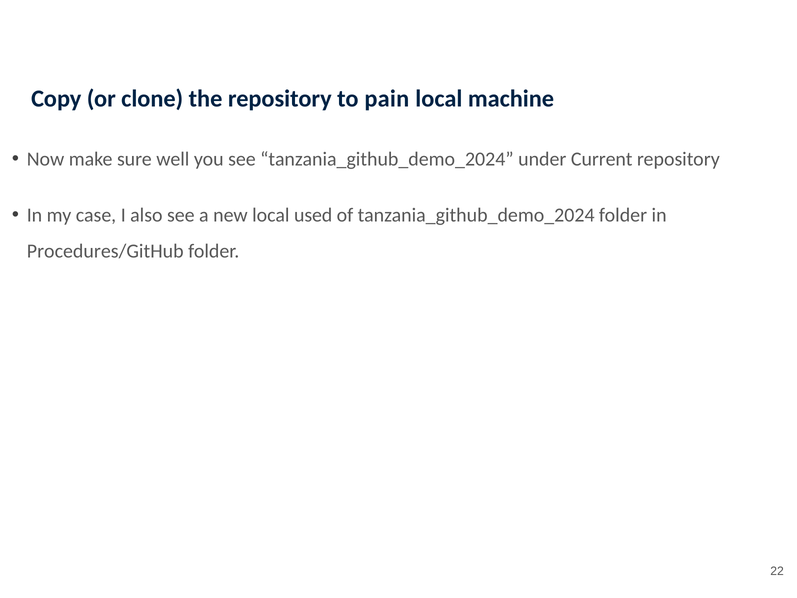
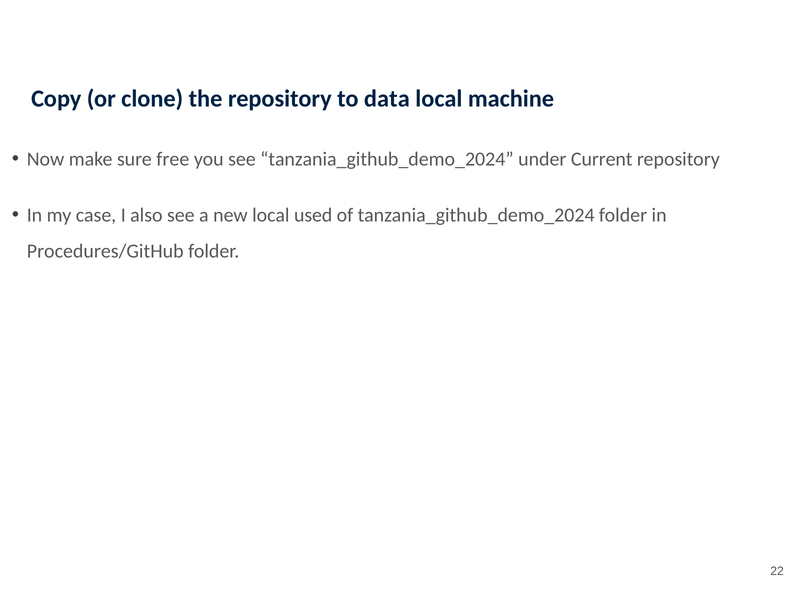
pain: pain -> data
well: well -> free
